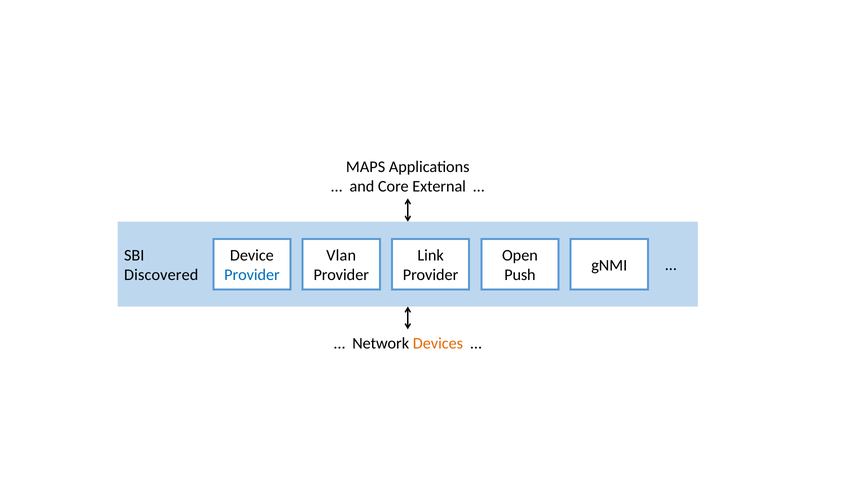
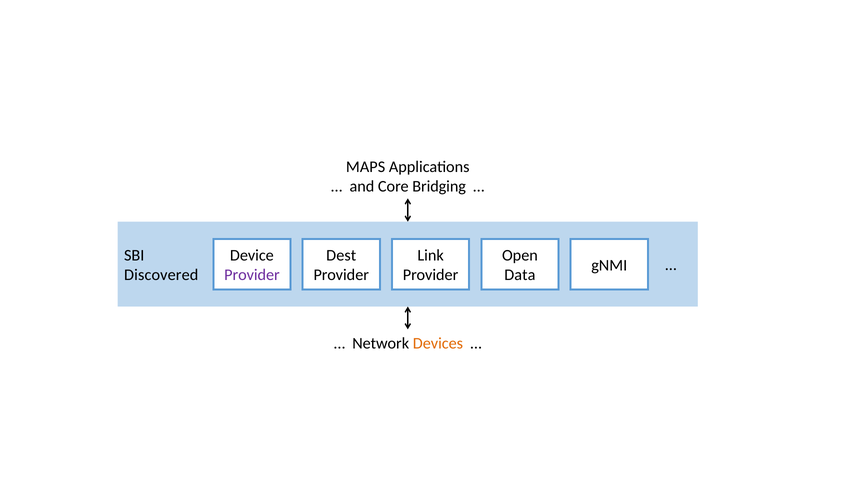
External: External -> Bridging
Vlan: Vlan -> Dest
Provider at (252, 275) colour: blue -> purple
Push: Push -> Data
